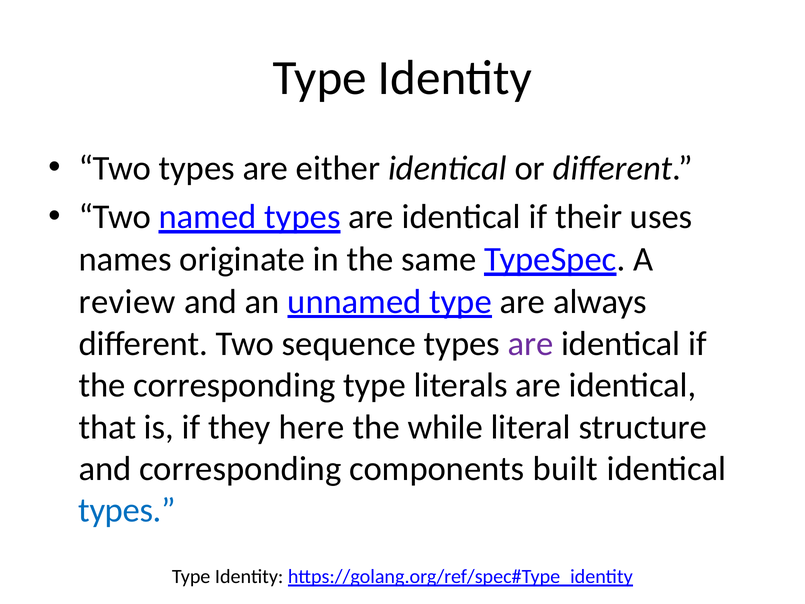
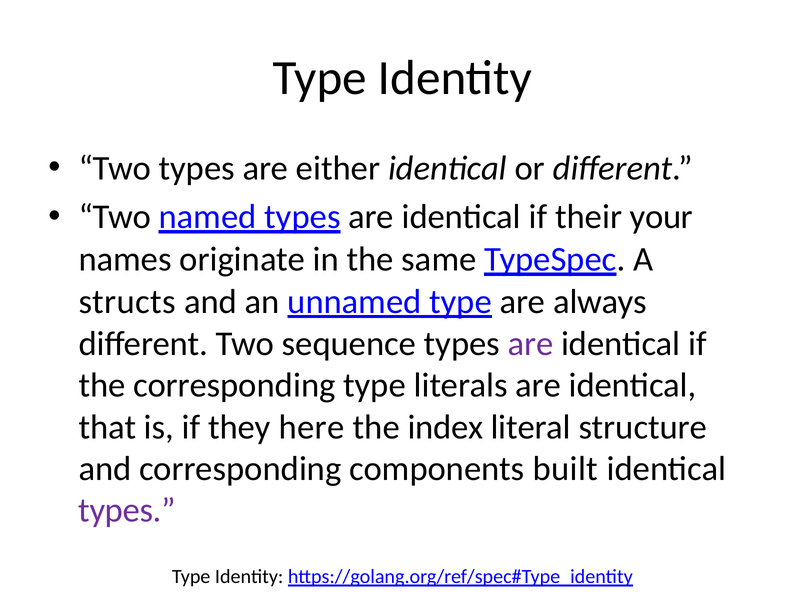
uses: uses -> your
review: review -> structs
while: while -> index
types at (127, 510) colour: blue -> purple
